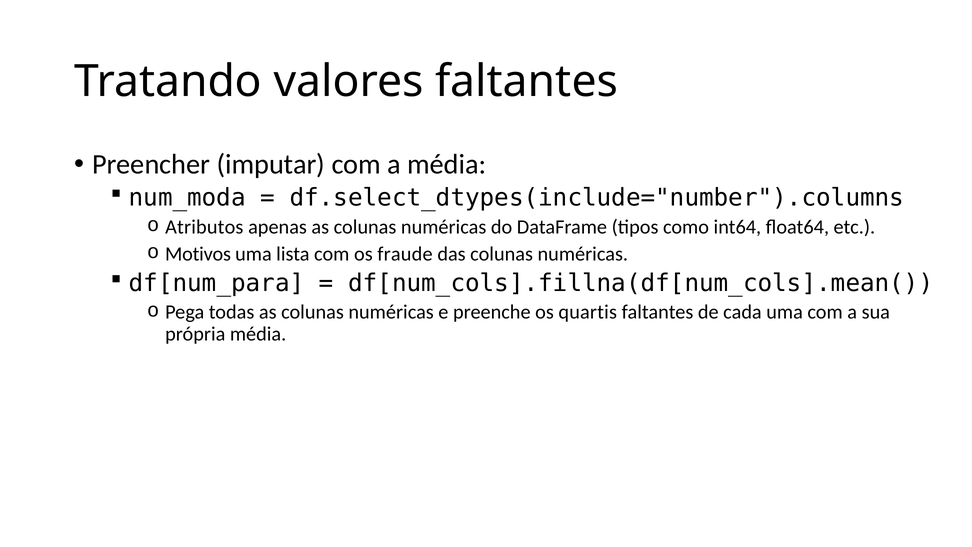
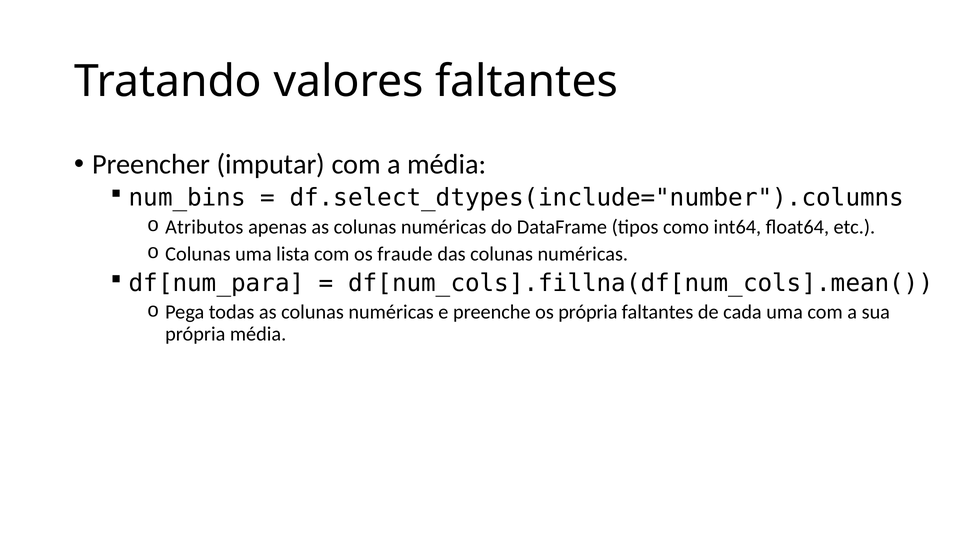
num_moda: num_moda -> num_bins
Motivos at (198, 254): Motivos -> Colunas
os quartis: quartis -> própria
